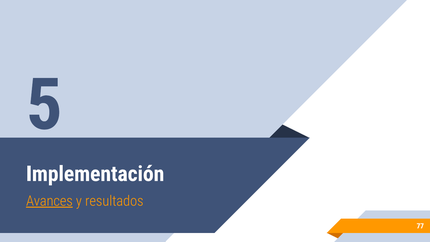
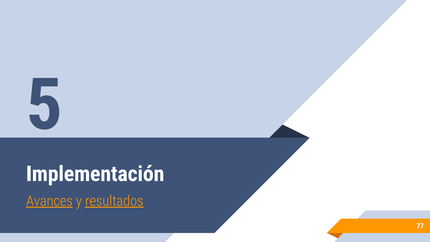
resultados underline: none -> present
